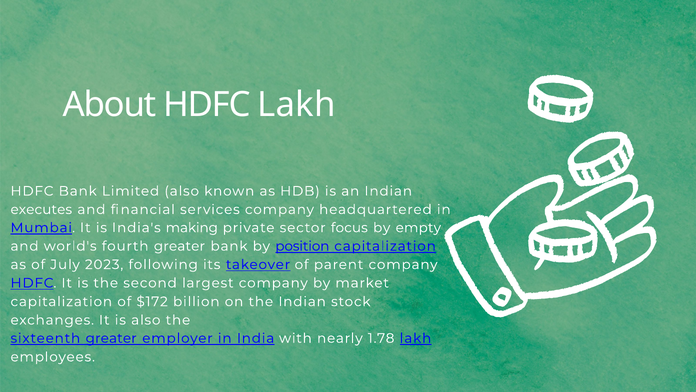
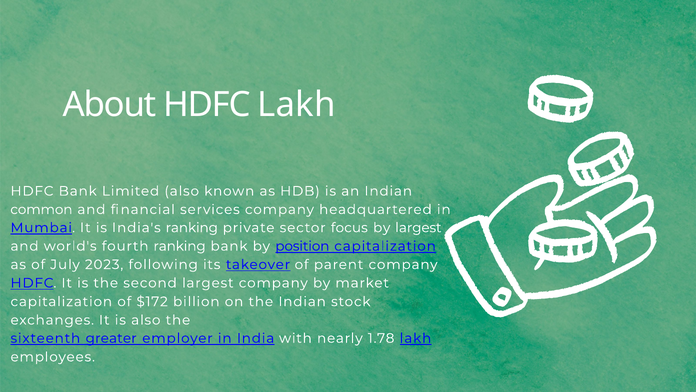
executes: executes -> common
India's making: making -> ranking
by empty: empty -> largest
fourth greater: greater -> ranking
